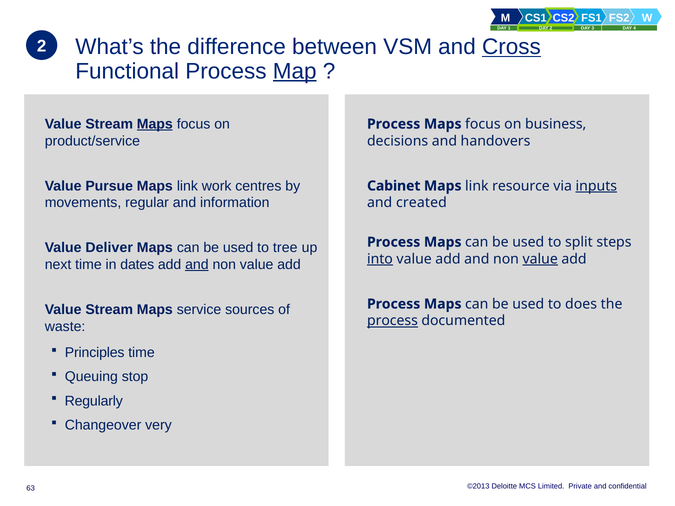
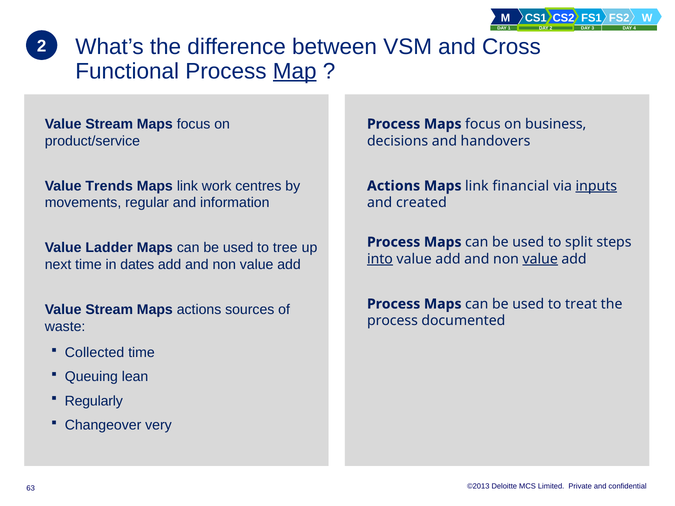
Cross underline: present -> none
Maps at (155, 124) underline: present -> none
Pursue: Pursue -> Trends
Cabinet at (394, 186): Cabinet -> Actions
resource: resource -> financial
Deliver: Deliver -> Ladder
and at (197, 265) underline: present -> none
does: does -> treat
Maps service: service -> actions
process at (392, 321) underline: present -> none
Principles: Principles -> Collected
stop: stop -> lean
